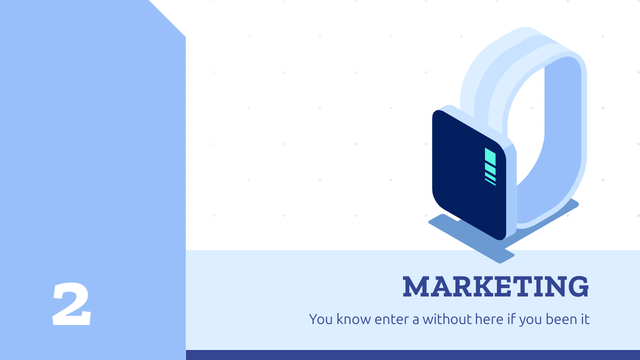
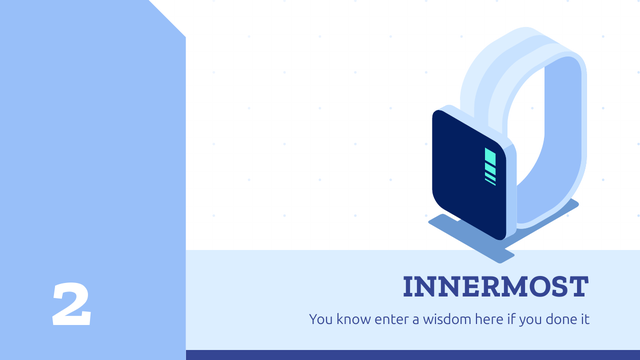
MARKETING: MARKETING -> INNERMOST
without: without -> wisdom
been: been -> done
